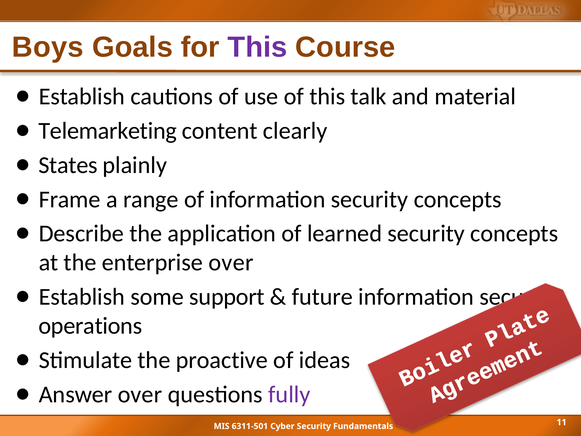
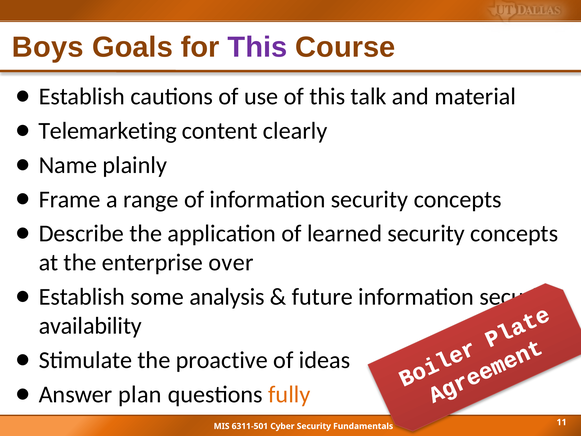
States: States -> Name
support: support -> analysis
operations: operations -> availability
Answer over: over -> plan
fully colour: purple -> orange
